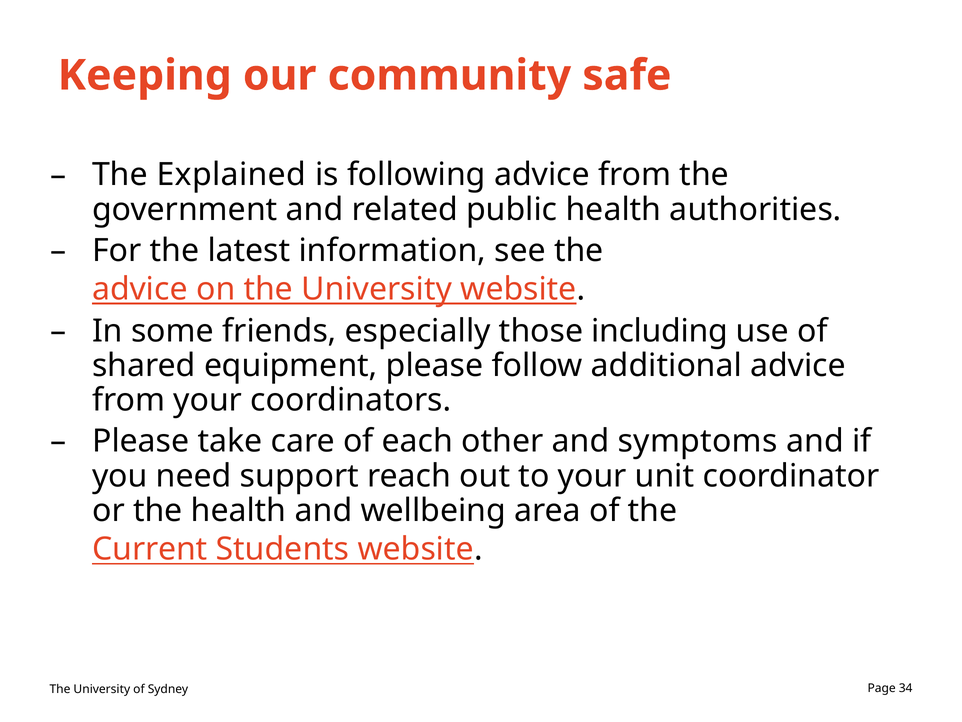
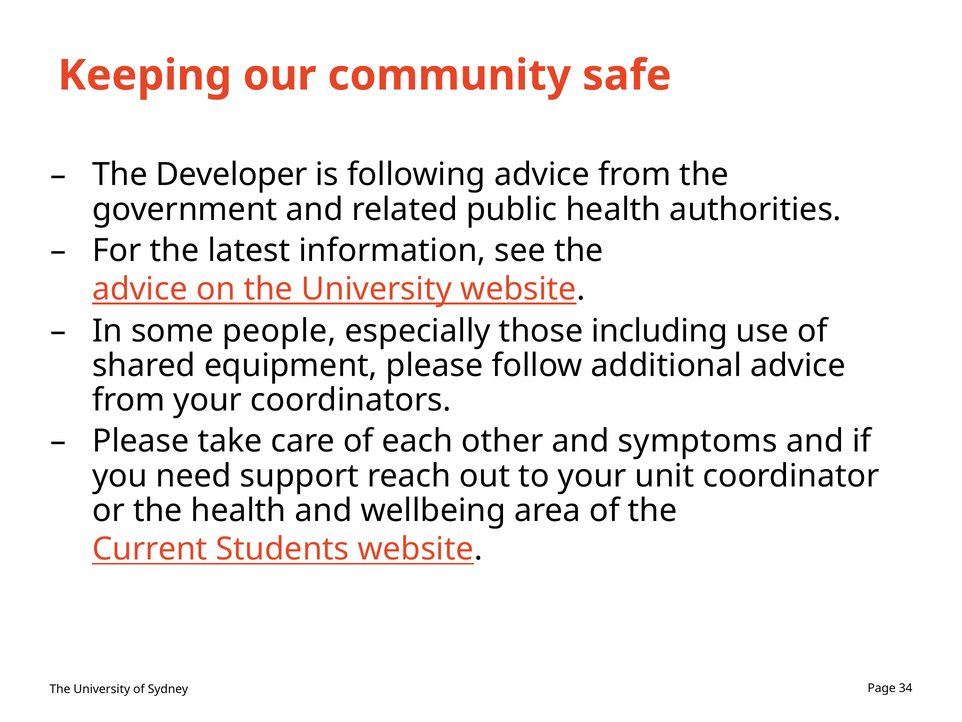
Explained: Explained -> Developer
friends: friends -> people
